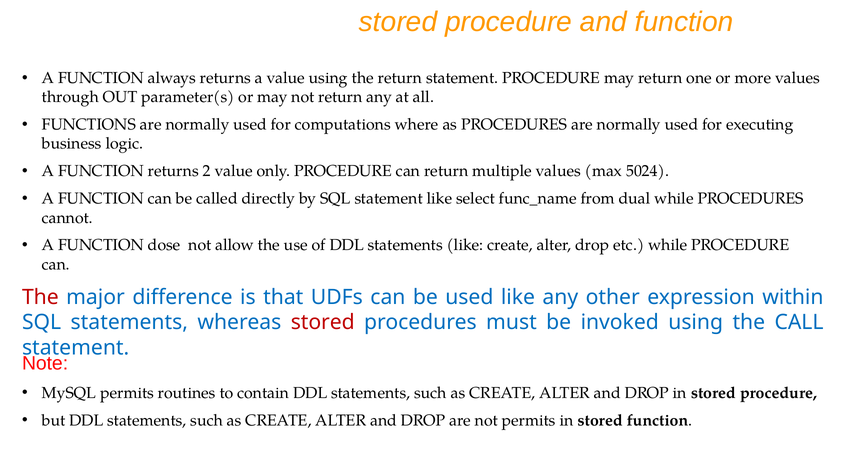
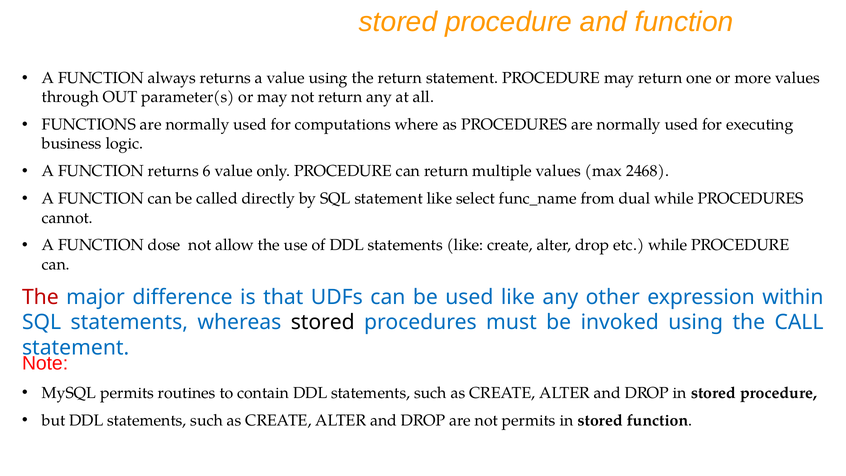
2: 2 -> 6
5024: 5024 -> 2468
stored at (323, 322) colour: red -> black
